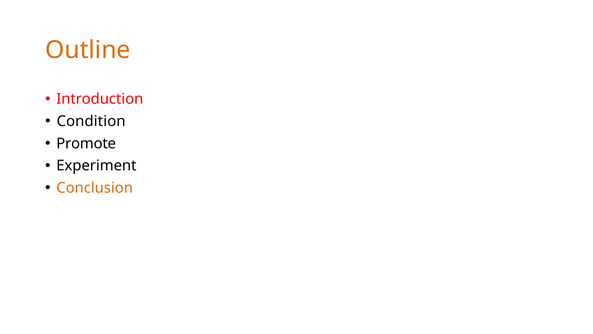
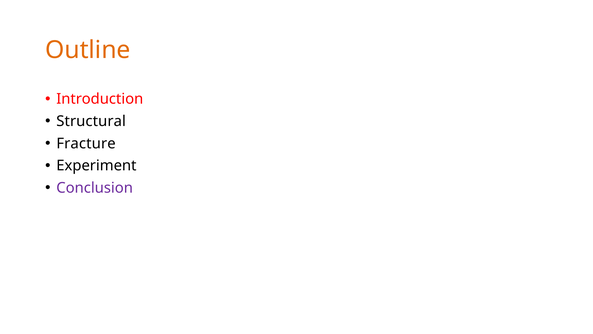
Condition: Condition -> Structural
Promote: Promote -> Fracture
Conclusion colour: orange -> purple
